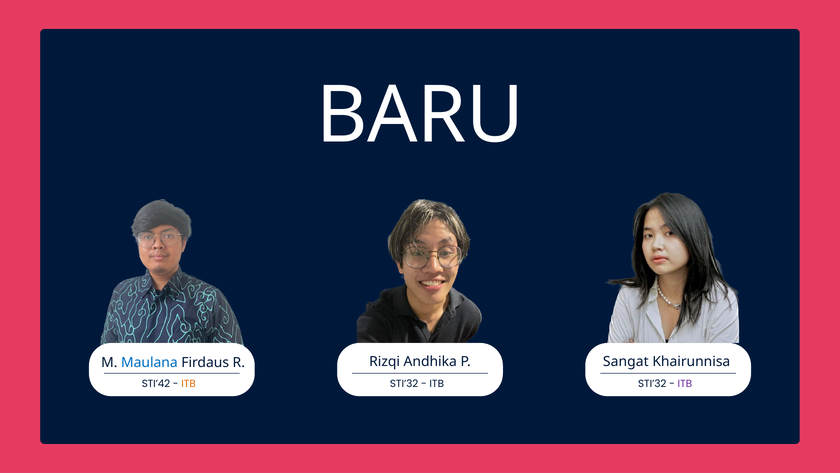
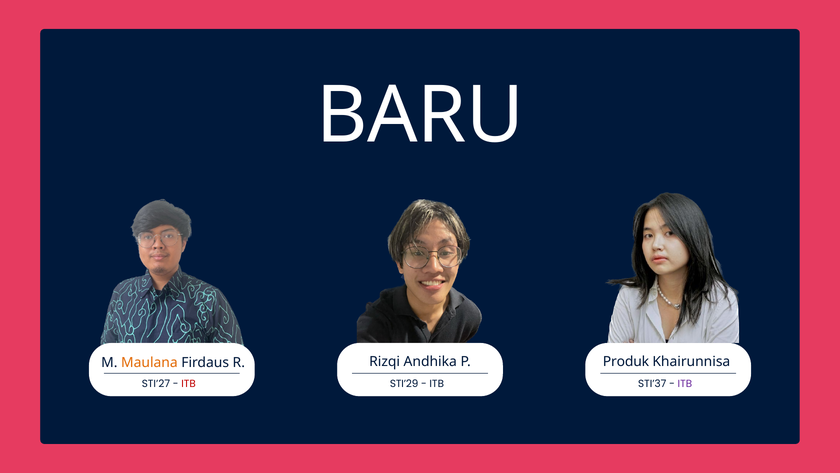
Sangat: Sangat -> Produk
Maulana colour: blue -> orange
STI’42: STI’42 -> STI’27
ITB at (189, 383) colour: orange -> red
STI’32 at (404, 383): STI’32 -> STI’29
STI’32 at (652, 383): STI’32 -> STI’37
